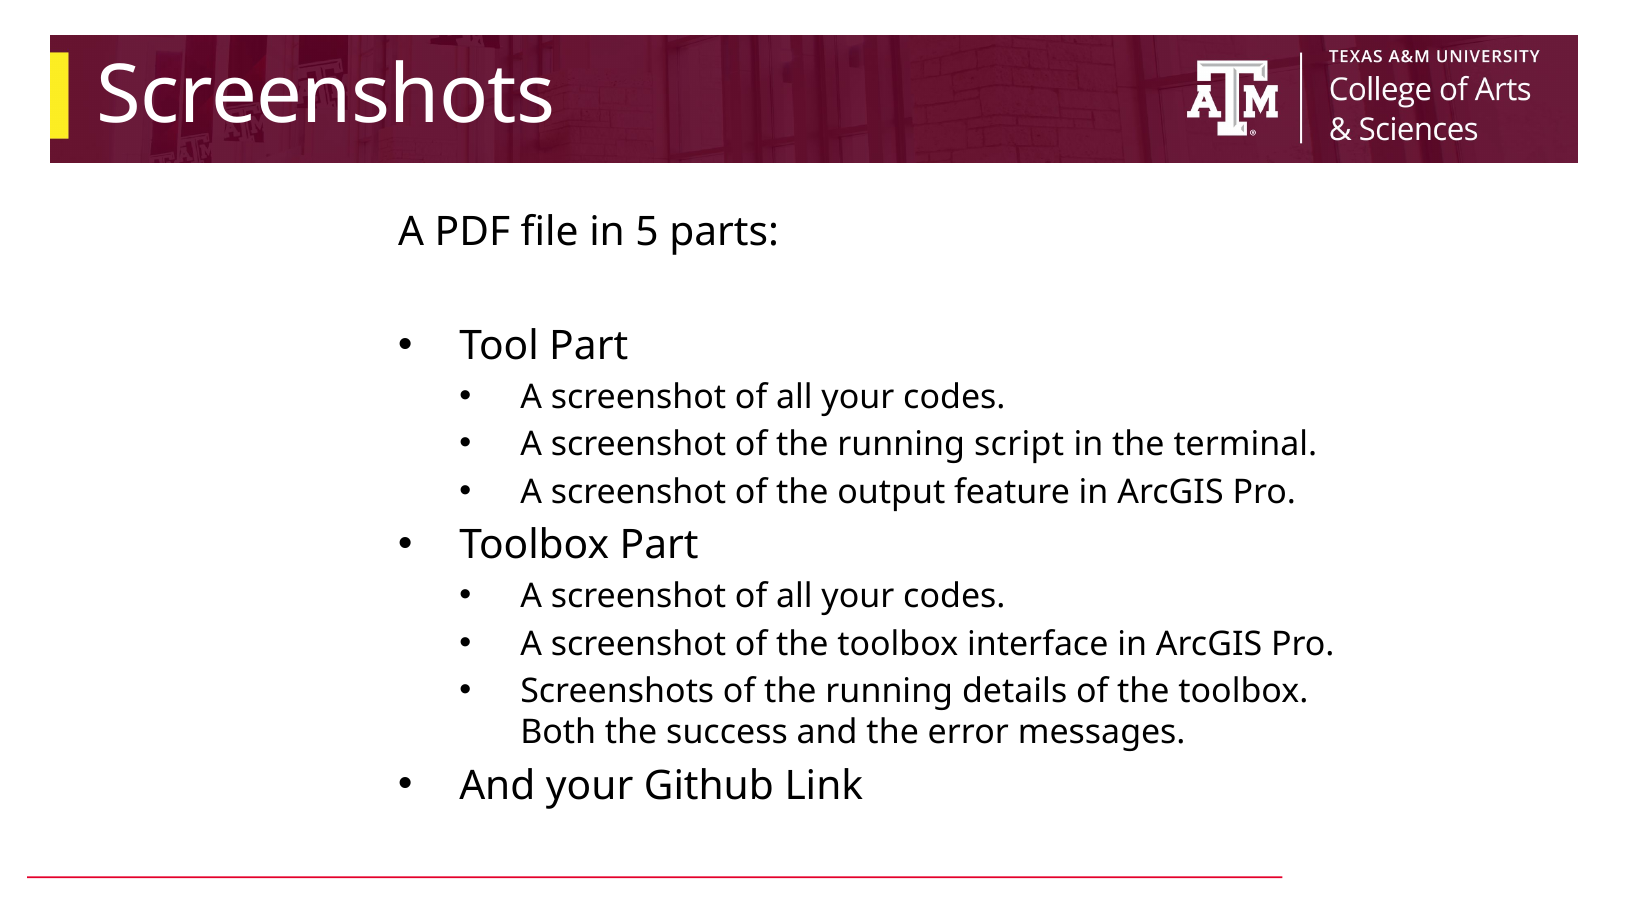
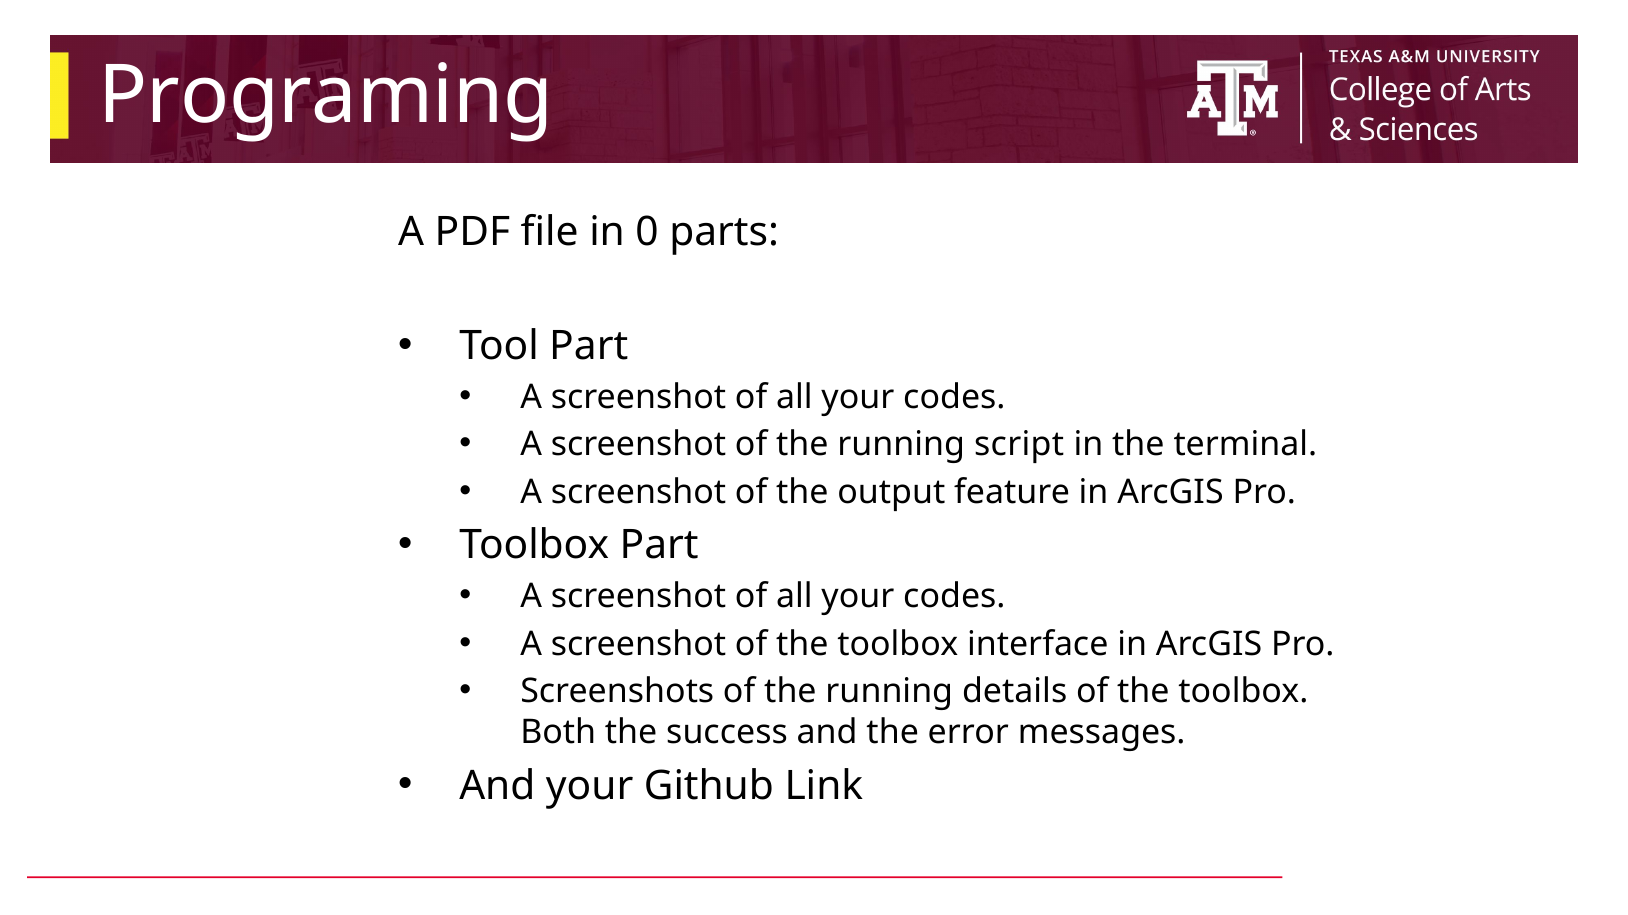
Screenshots at (326, 96): Screenshots -> Programing
5: 5 -> 0
